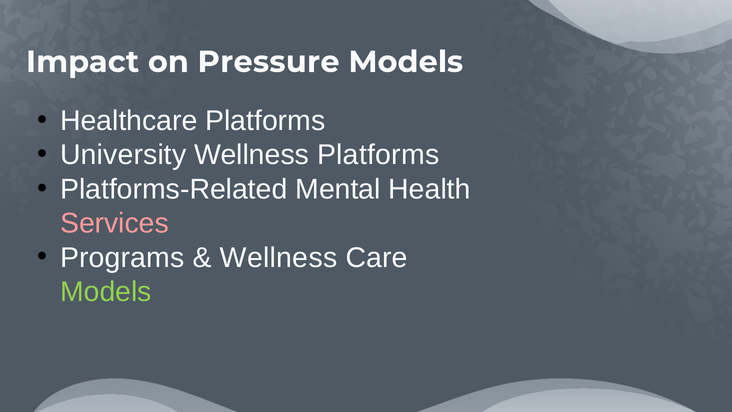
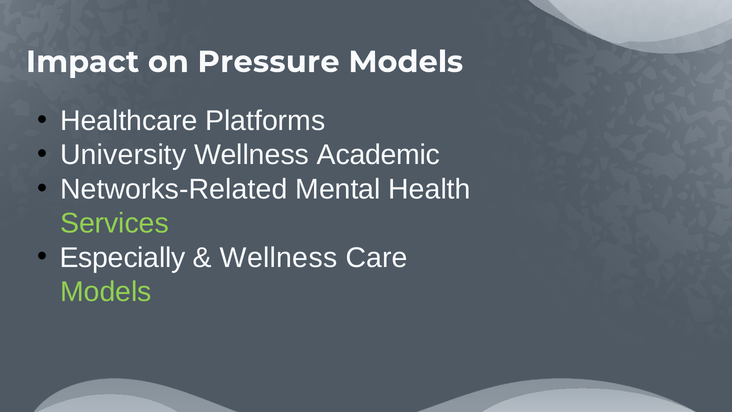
Wellness Platforms: Platforms -> Academic
Platforms-Related: Platforms-Related -> Networks-Related
Services colour: pink -> light green
Programs: Programs -> Especially
